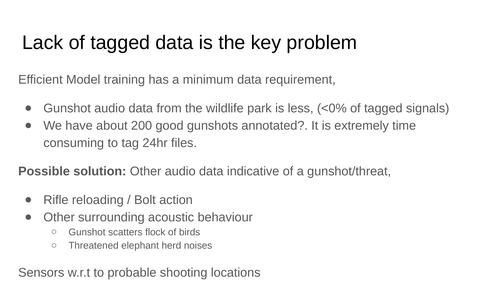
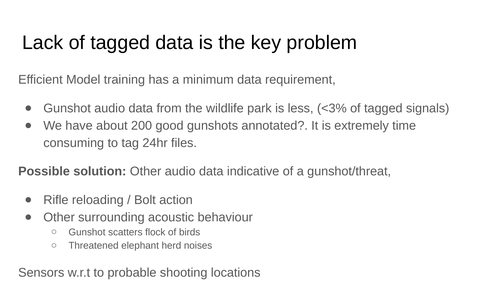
<0%: <0% -> <3%
